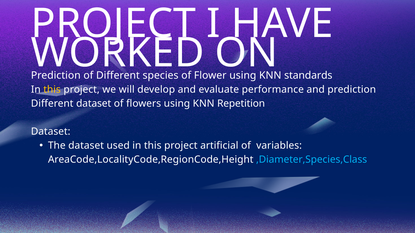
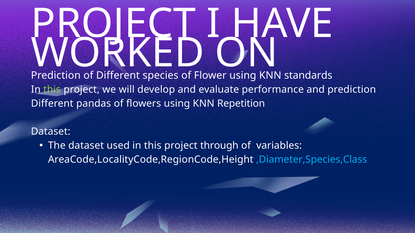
this at (52, 90) colour: yellow -> light green
Different dataset: dataset -> pandas
artificial: artificial -> through
